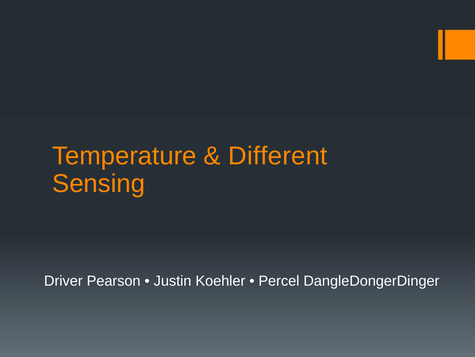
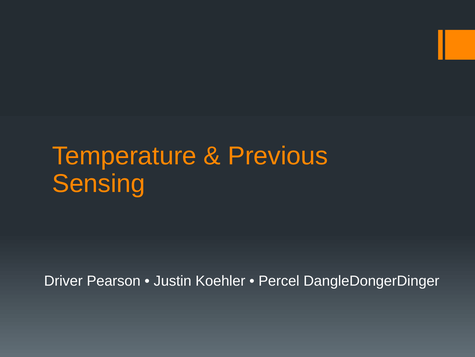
Different: Different -> Previous
